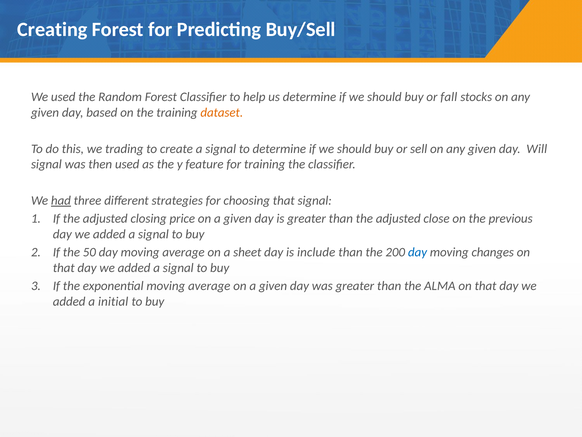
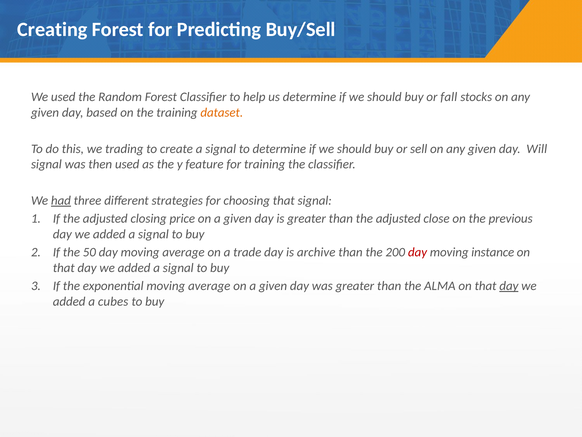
sheet: sheet -> trade
include: include -> archive
day at (418, 252) colour: blue -> red
changes: changes -> instance
day at (509, 286) underline: none -> present
initial: initial -> cubes
